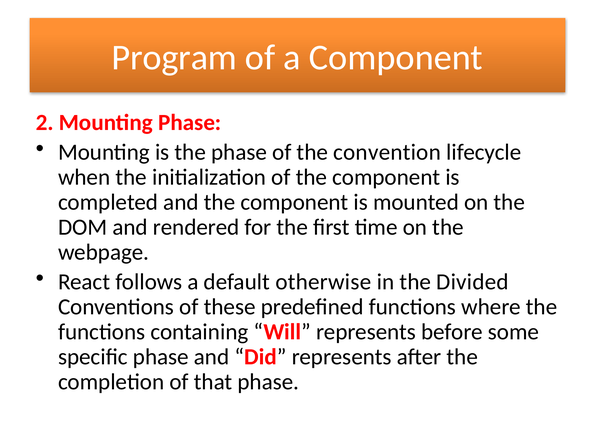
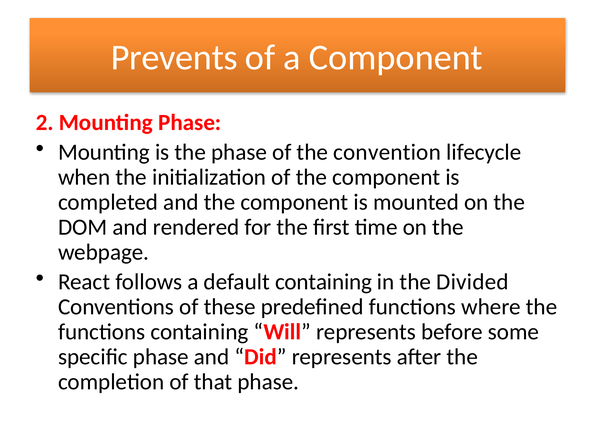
Program: Program -> Prevents
default otherwise: otherwise -> containing
